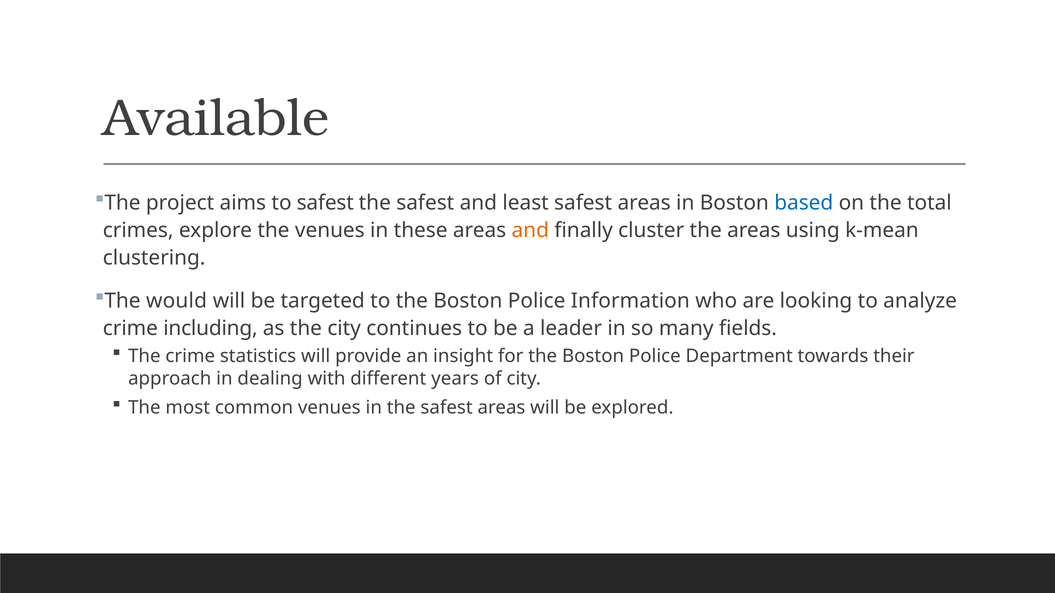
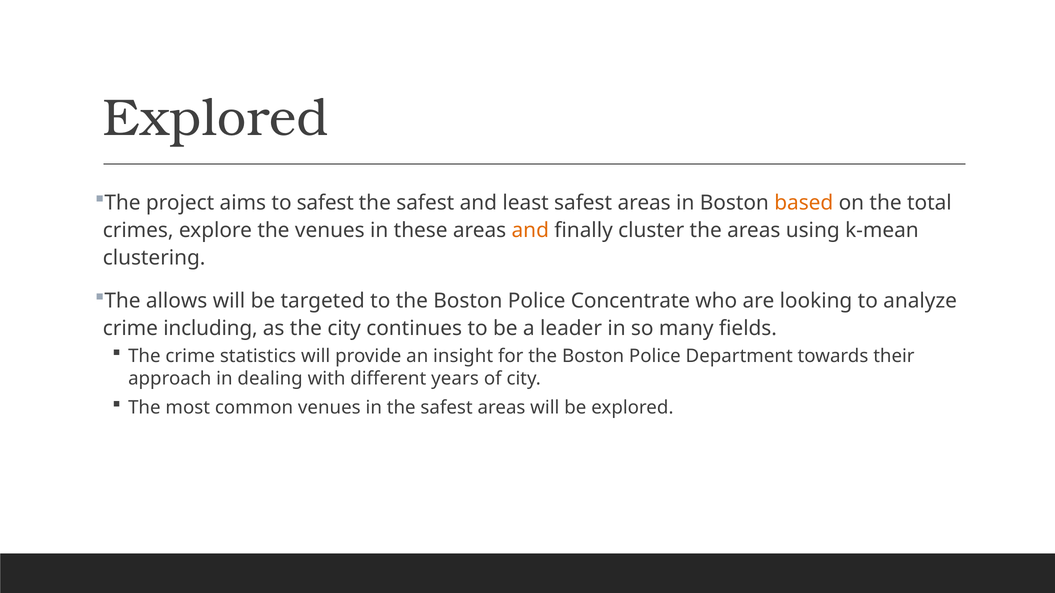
Available at (216, 118): Available -> Explored
based colour: blue -> orange
would: would -> allows
Information: Information -> Concentrate
